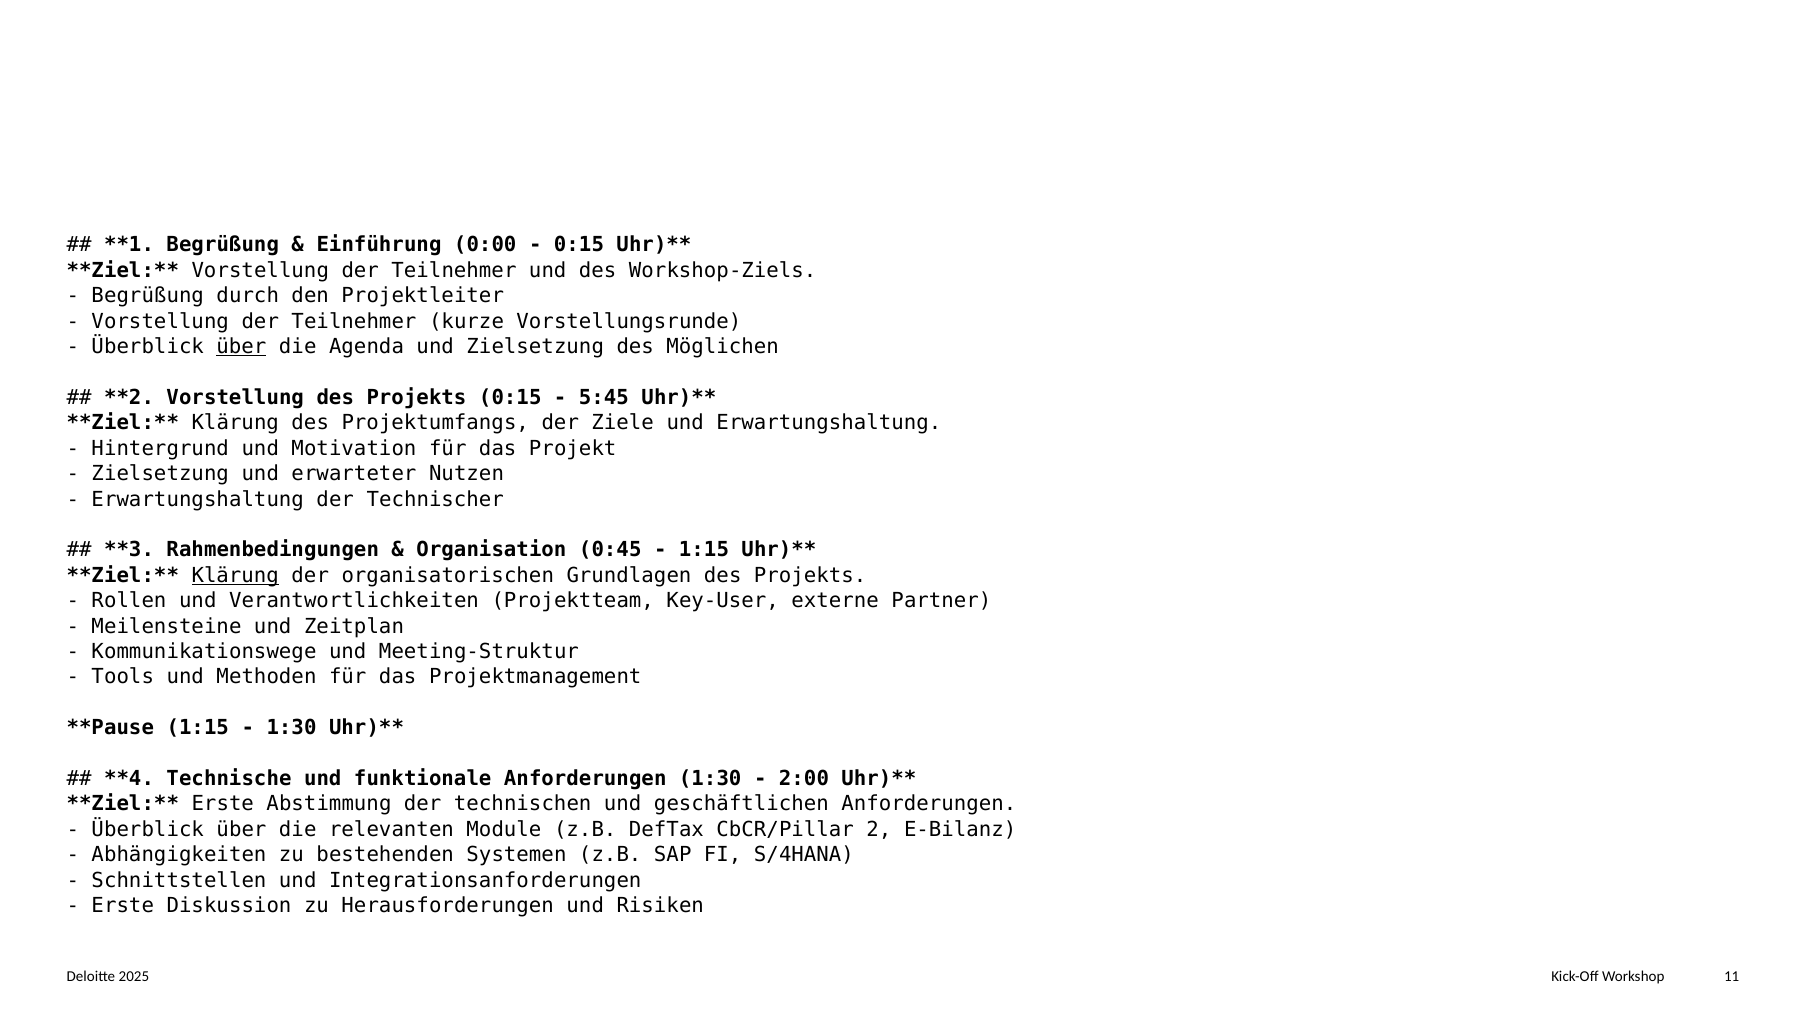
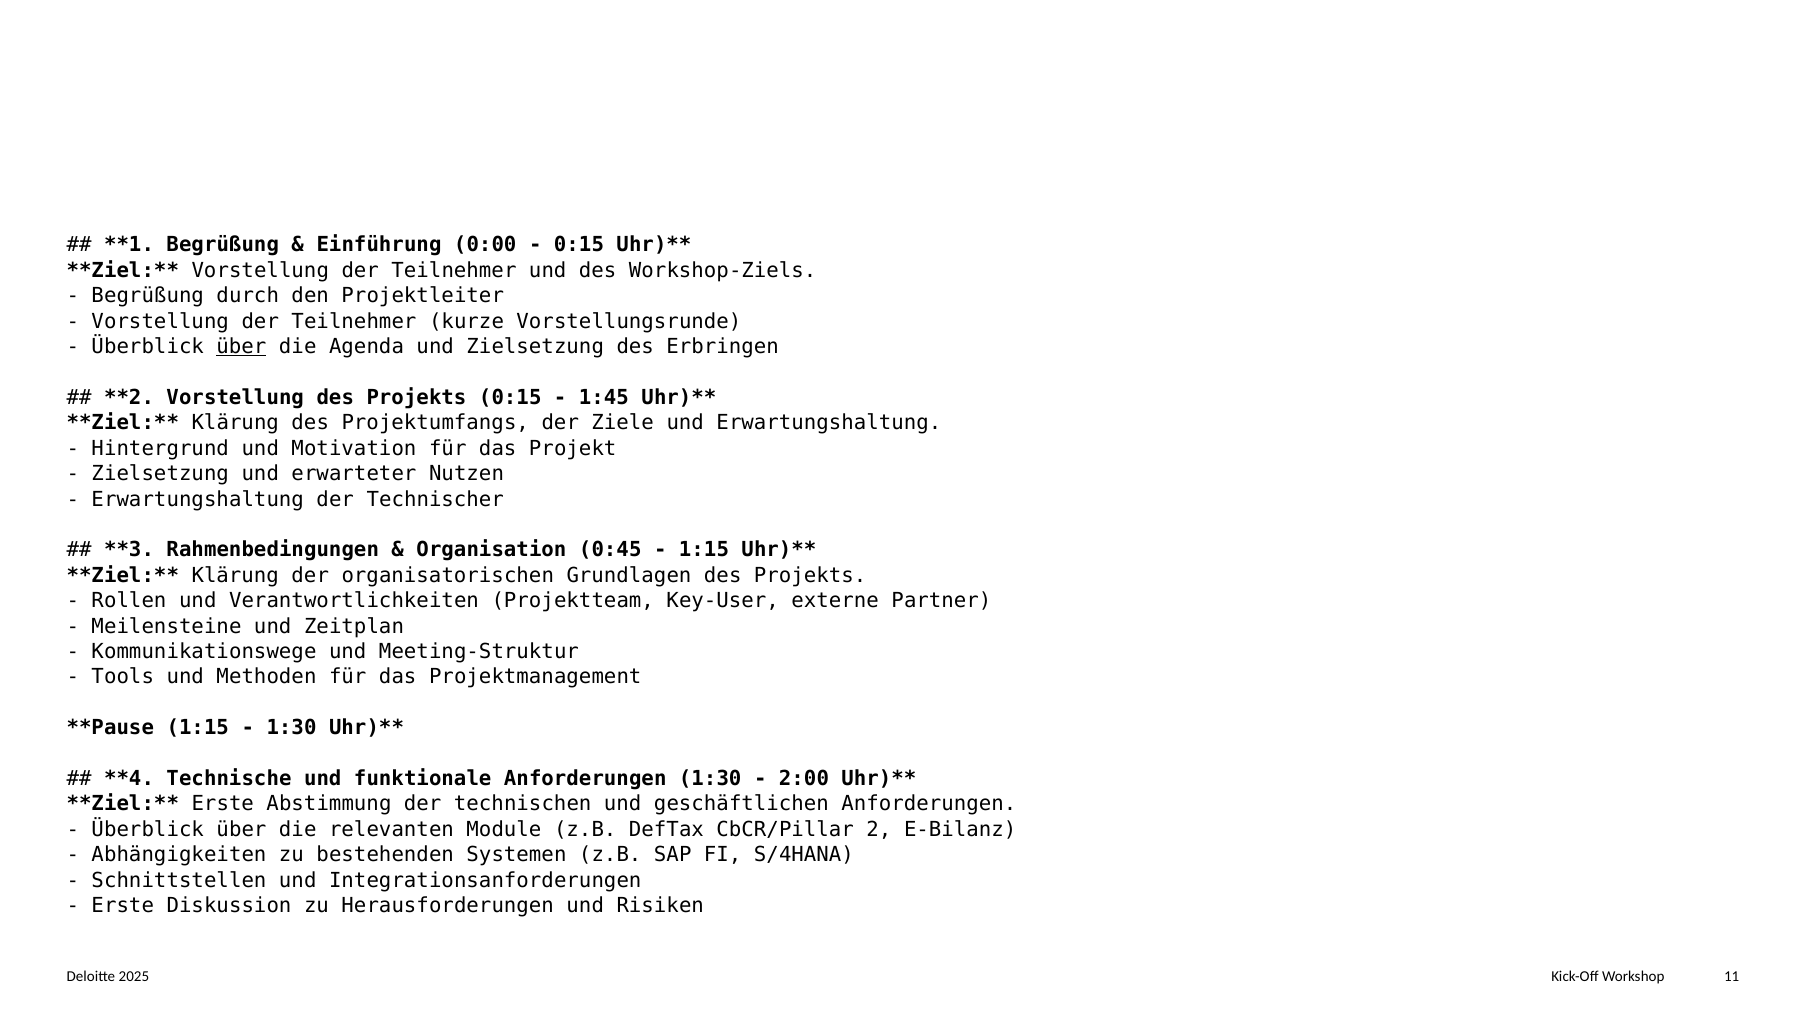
Möglichen: Möglichen -> Erbringen
5:45: 5:45 -> 1:45
Klärung at (235, 575) underline: present -> none
